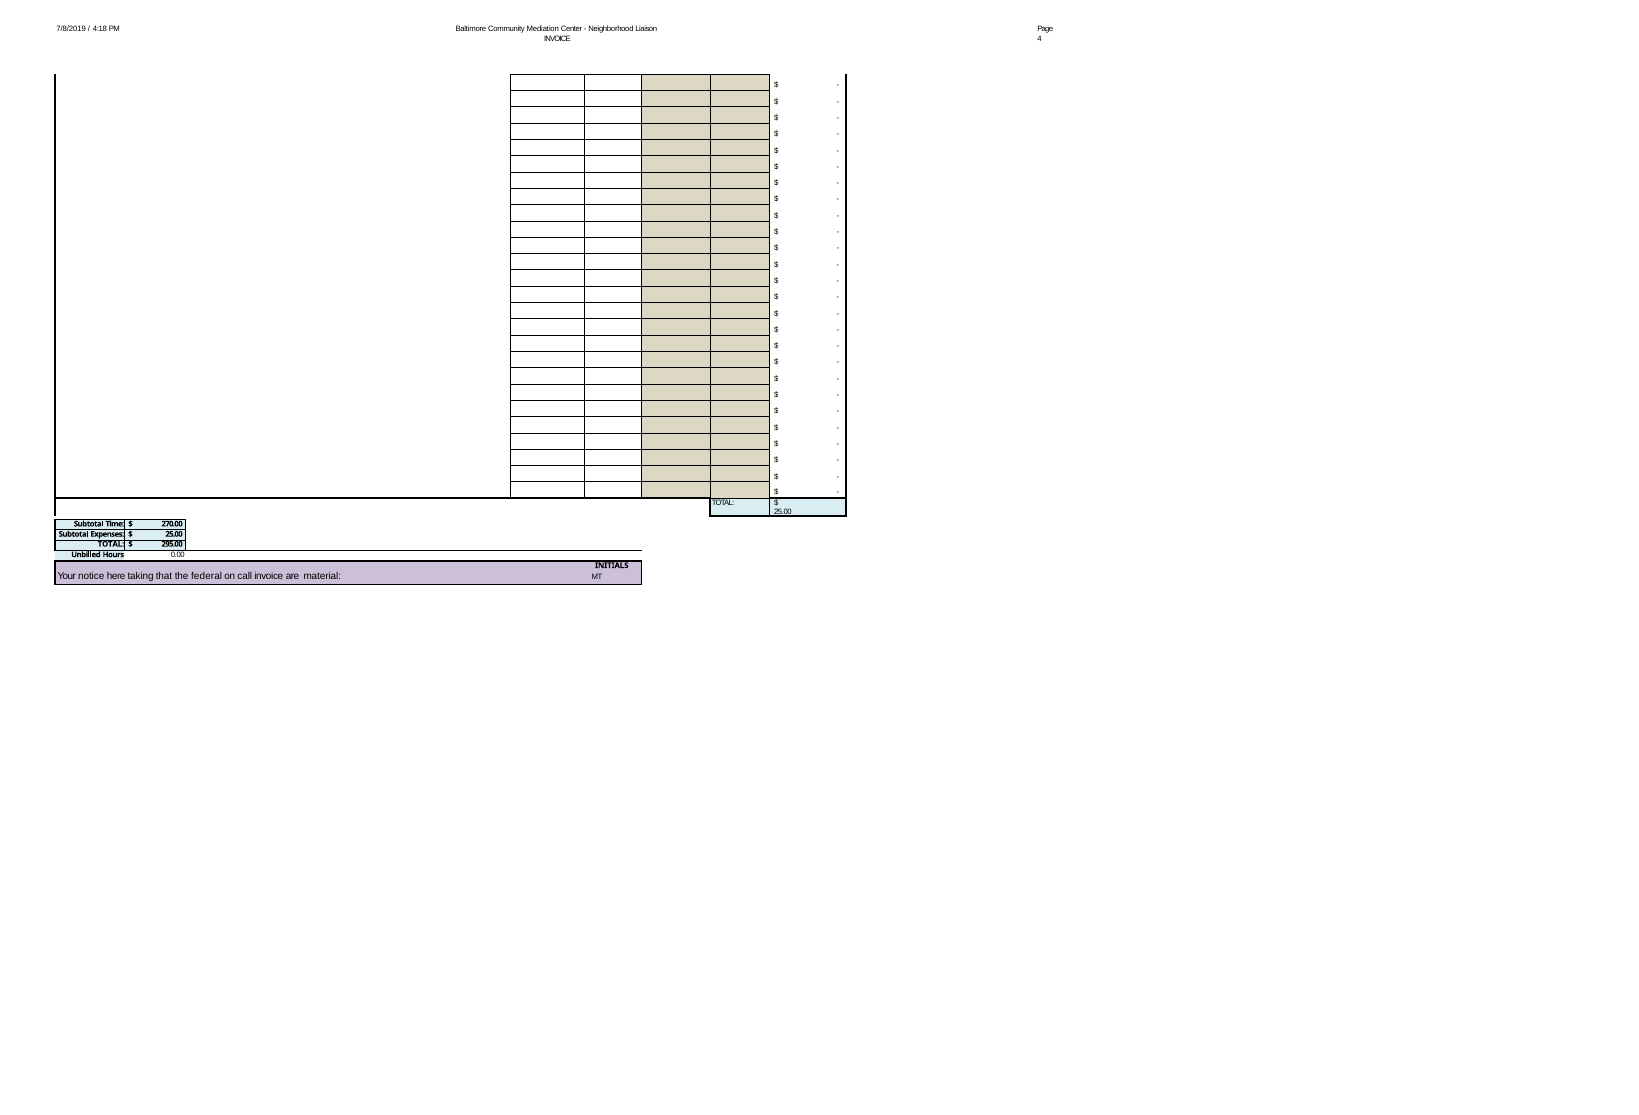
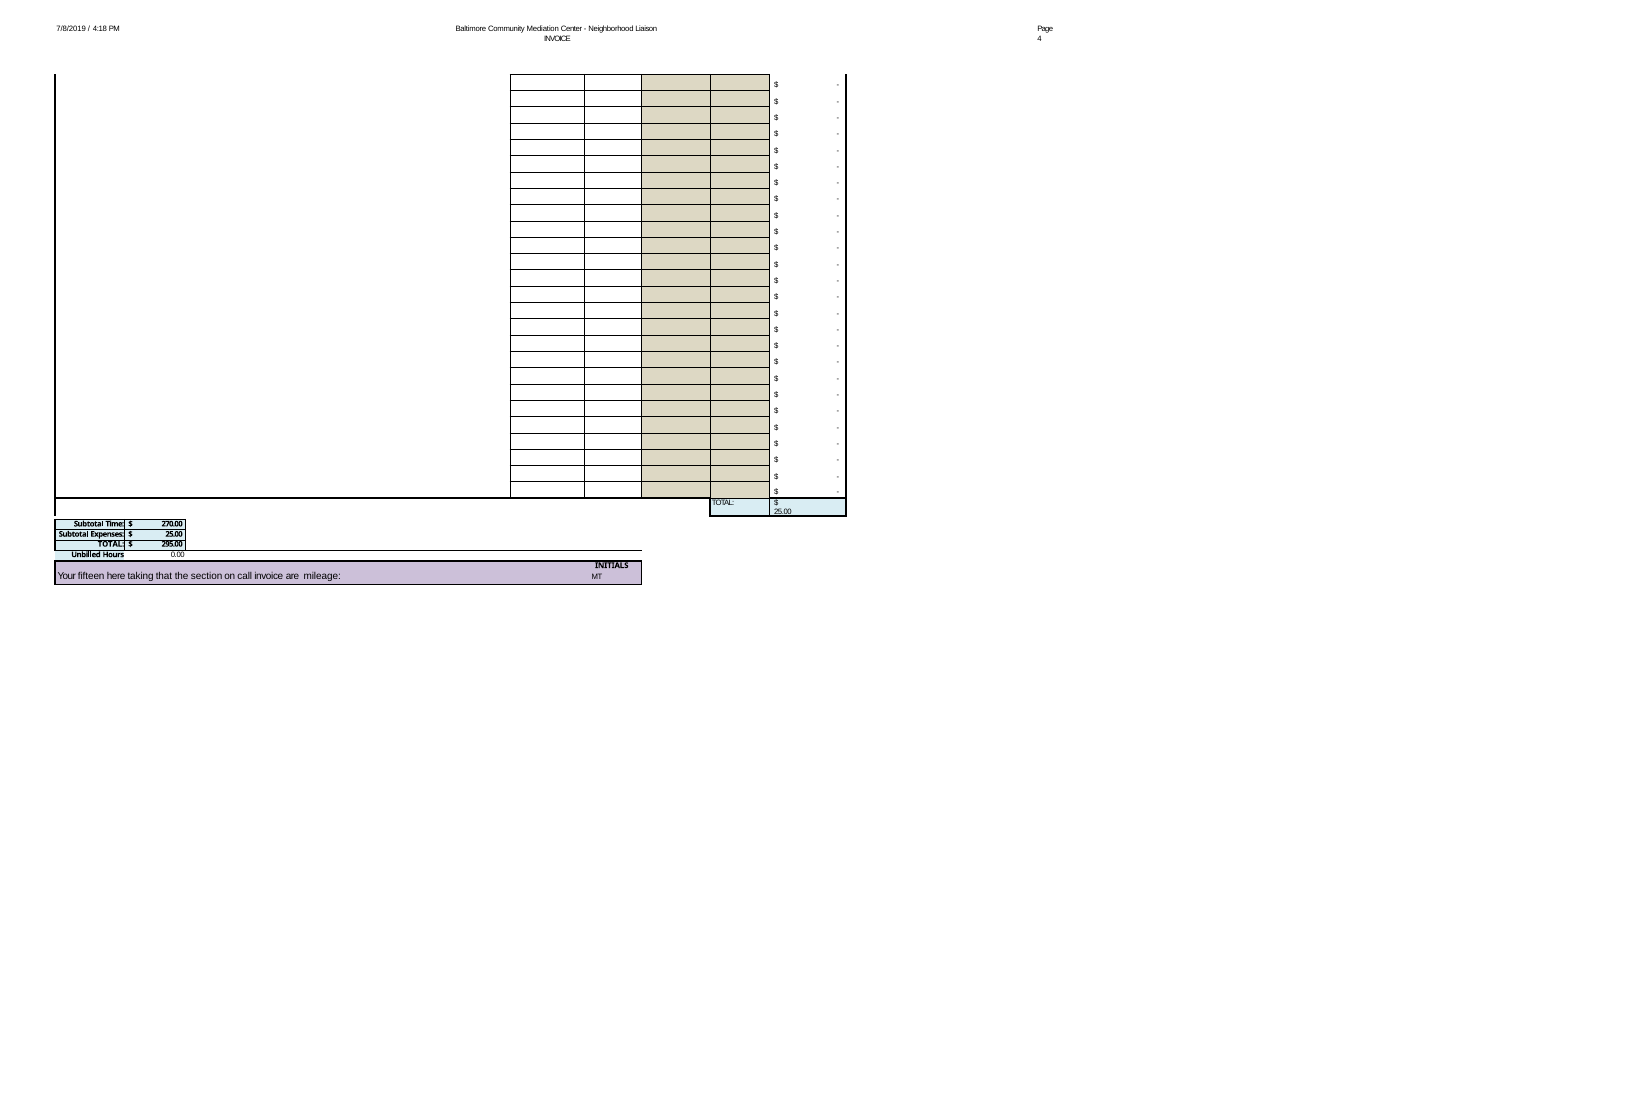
notice: notice -> fifteen
federal: federal -> section
material: material -> mileage
